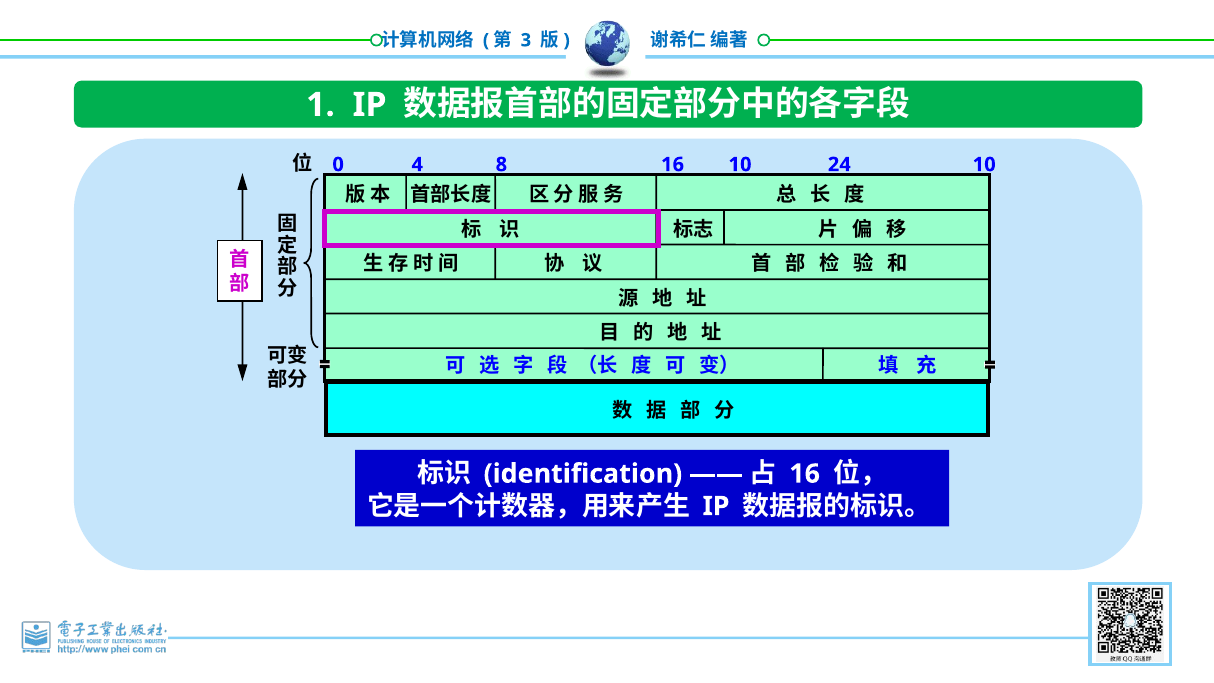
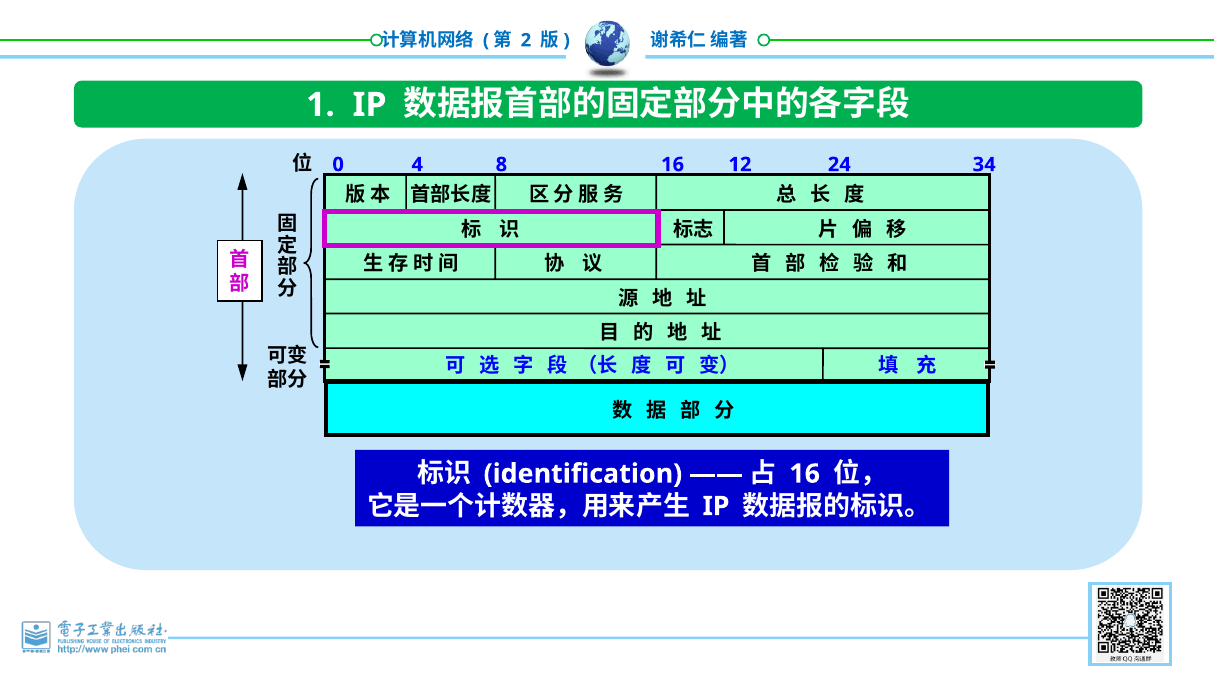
3: 3 -> 2
16 10: 10 -> 12
24 10: 10 -> 34
